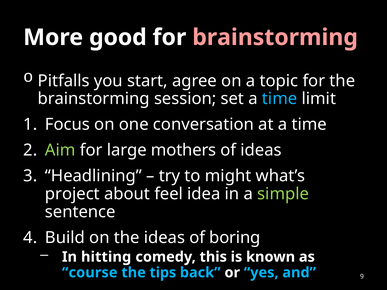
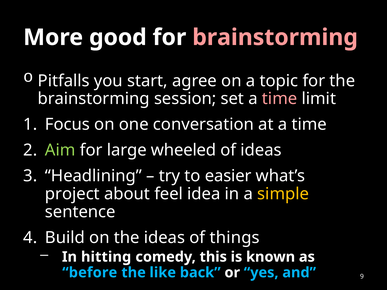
time at (280, 99) colour: light blue -> pink
mothers: mothers -> wheeled
might: might -> easier
simple colour: light green -> yellow
boring: boring -> things
course: course -> before
tips: tips -> like
